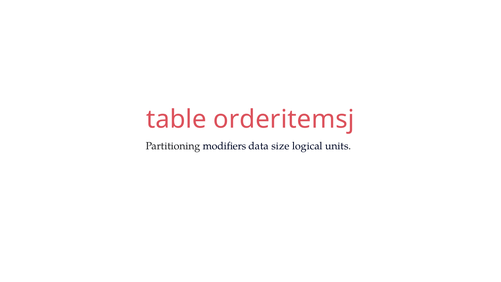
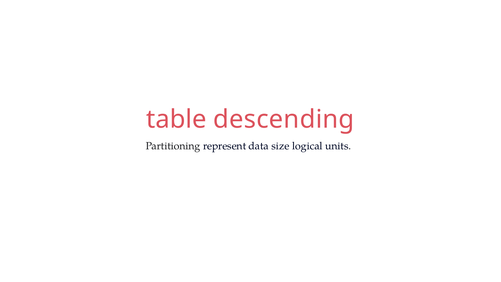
orderitemsj: orderitemsj -> descending
modifiers: modifiers -> represent
